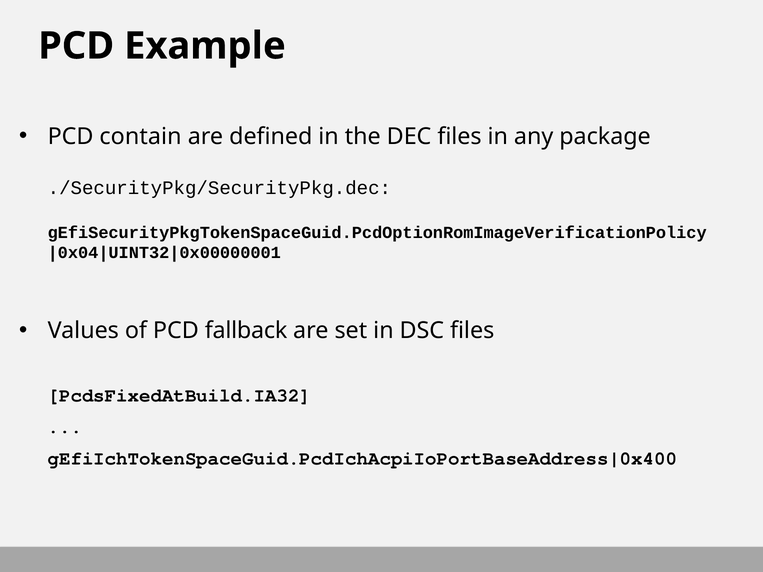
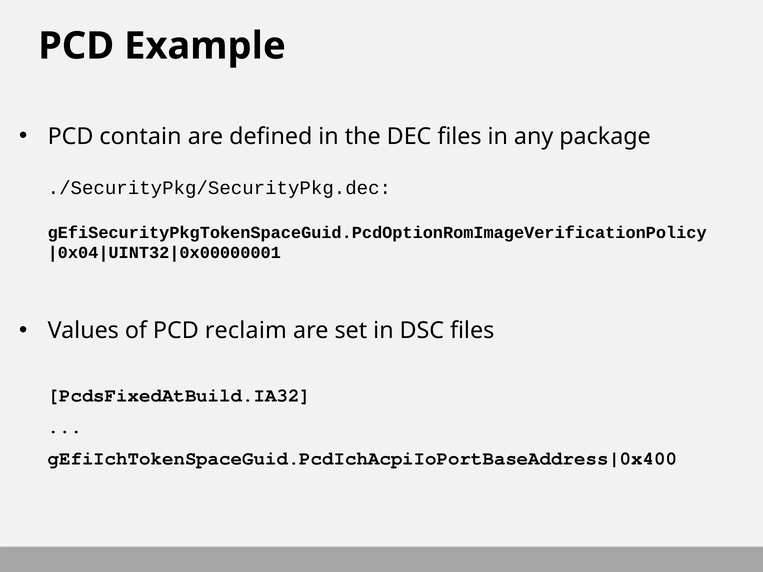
fallback: fallback -> reclaim
